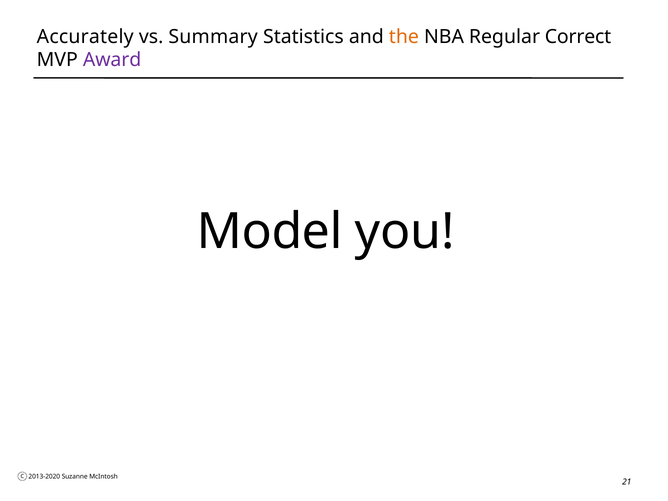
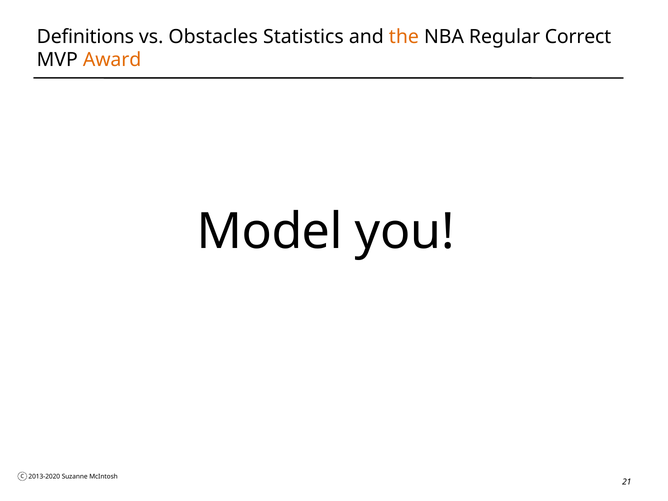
Accurately: Accurately -> Definitions
Summary: Summary -> Obstacles
Award colour: purple -> orange
